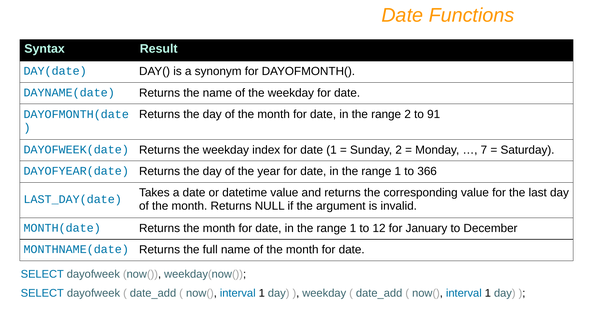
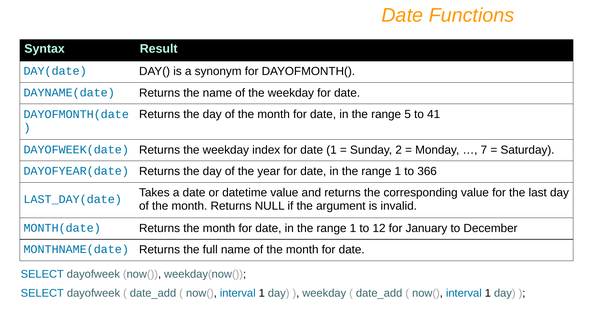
range 2: 2 -> 5
91: 91 -> 41
